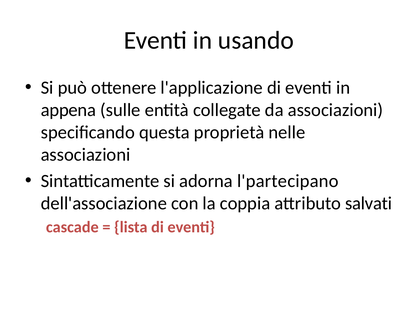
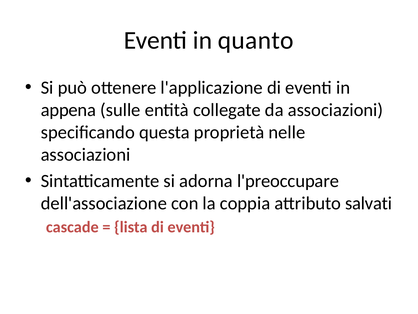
usando: usando -> quanto
l'partecipano: l'partecipano -> l'preoccupare
